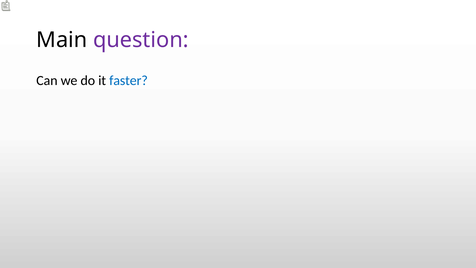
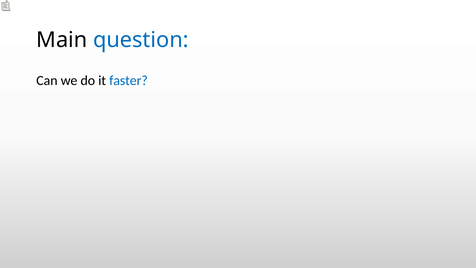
question colour: purple -> blue
